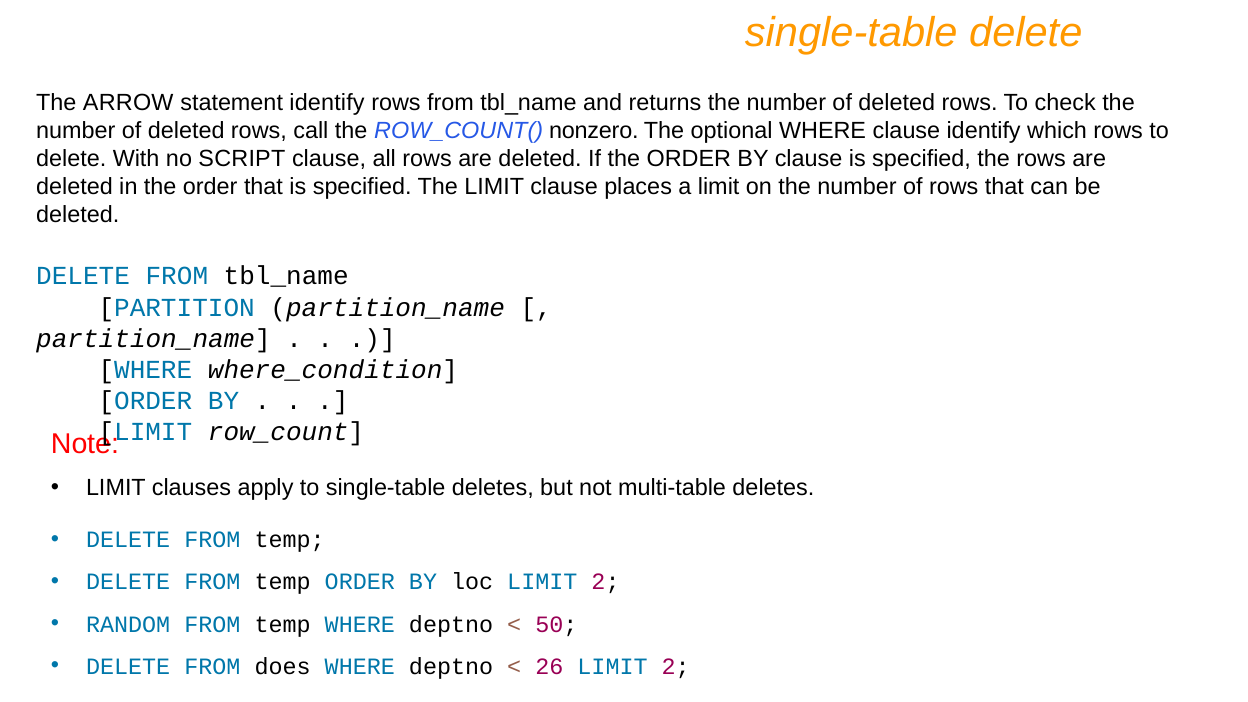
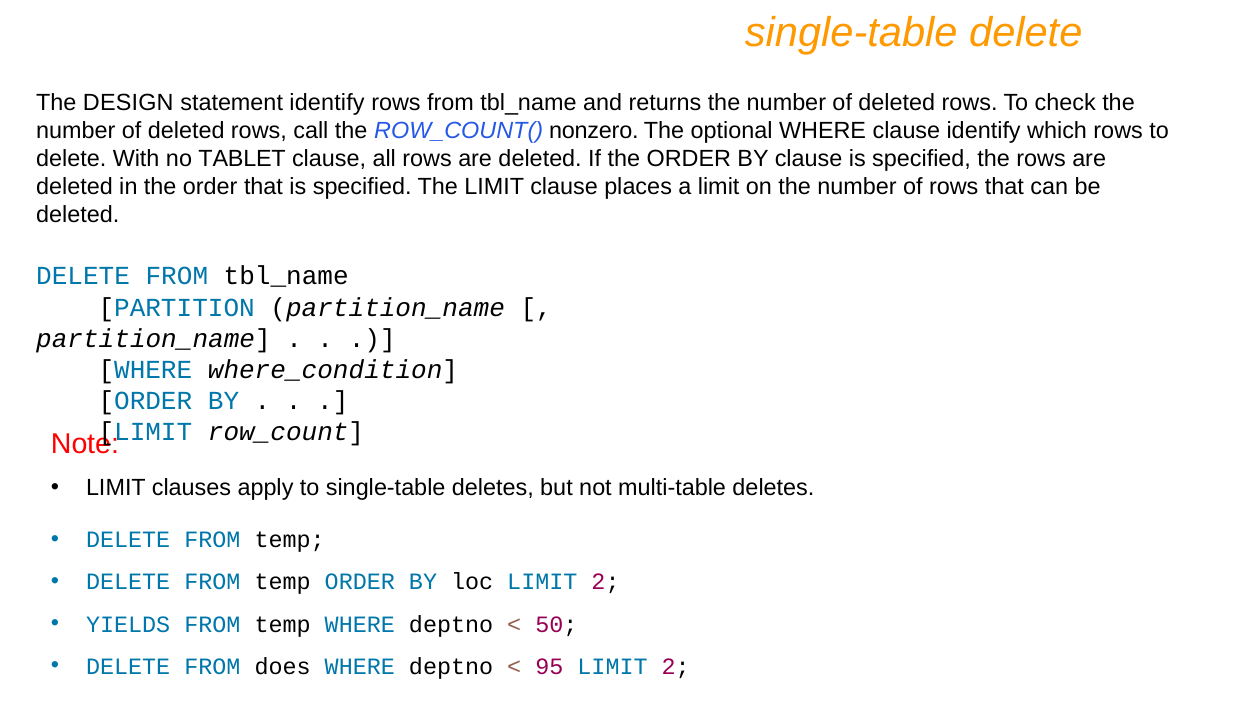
ARROW: ARROW -> DESIGN
SCRIPT: SCRIPT -> TABLET
RANDOM: RANDOM -> YIELDS
26: 26 -> 95
